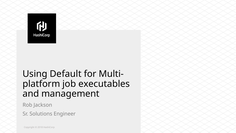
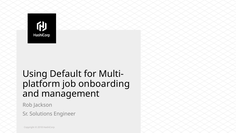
executables: executables -> onboarding
